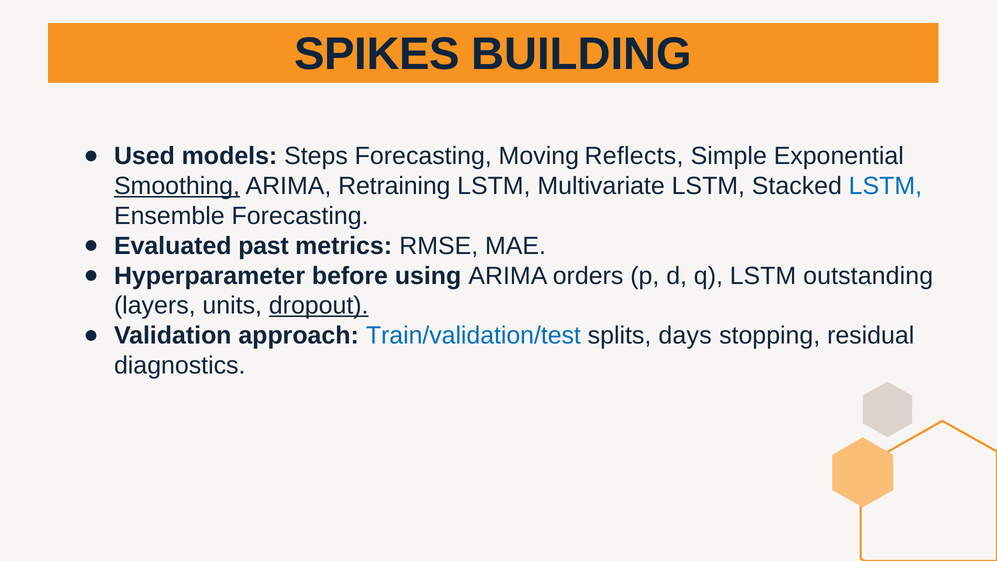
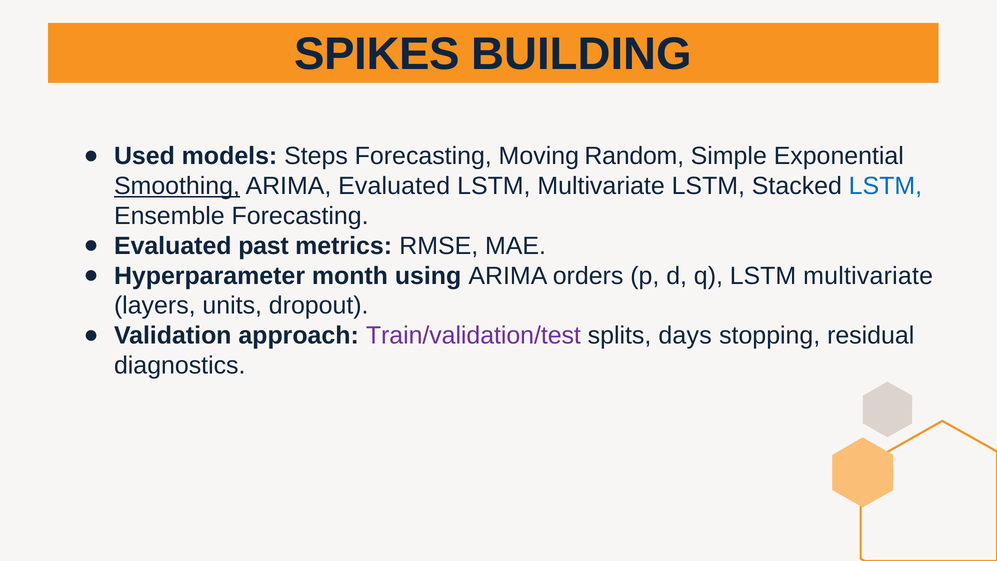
Reflects: Reflects -> Random
ARIMA Retraining: Retraining -> Evaluated
before: before -> month
q LSTM outstanding: outstanding -> multivariate
dropout underline: present -> none
Train/validation/test colour: blue -> purple
